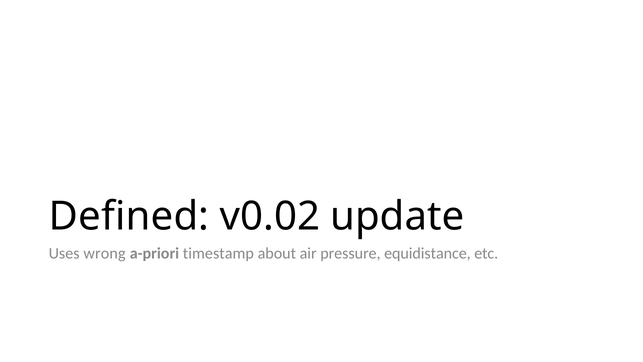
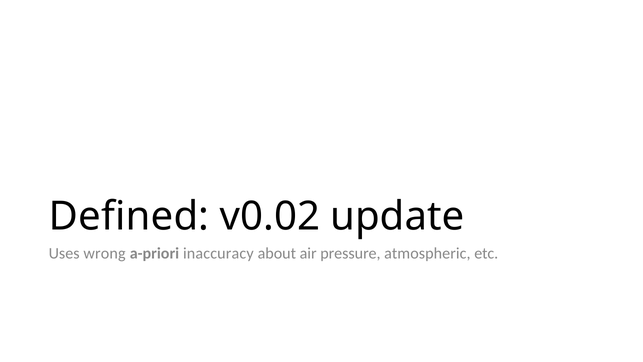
timestamp: timestamp -> inaccuracy
equidistance: equidistance -> atmospheric
